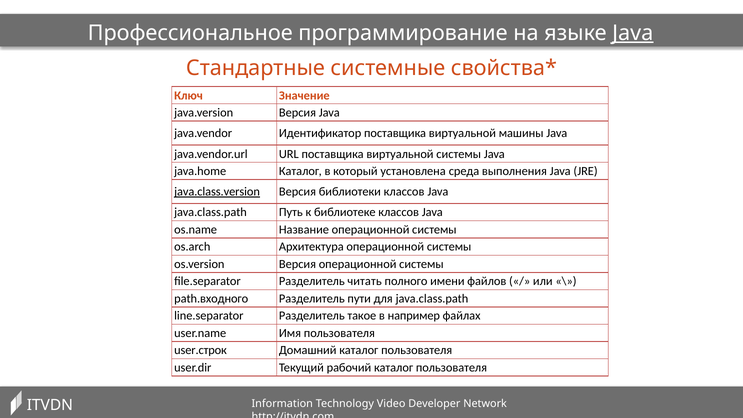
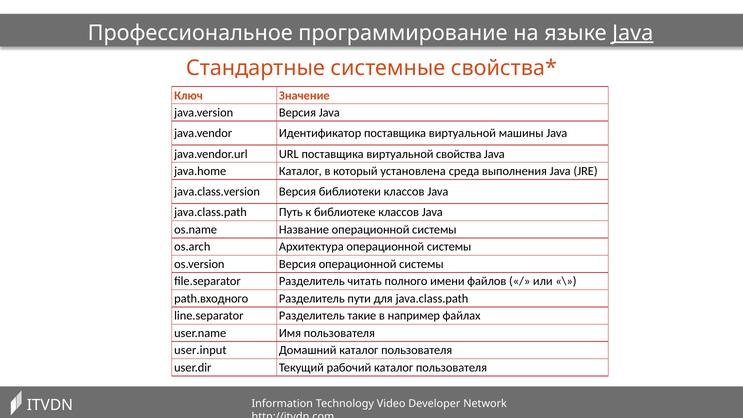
виртуальной системы: системы -> свойства
java.class.version underline: present -> none
такое: такое -> такие
user.строк: user.строк -> user.input
